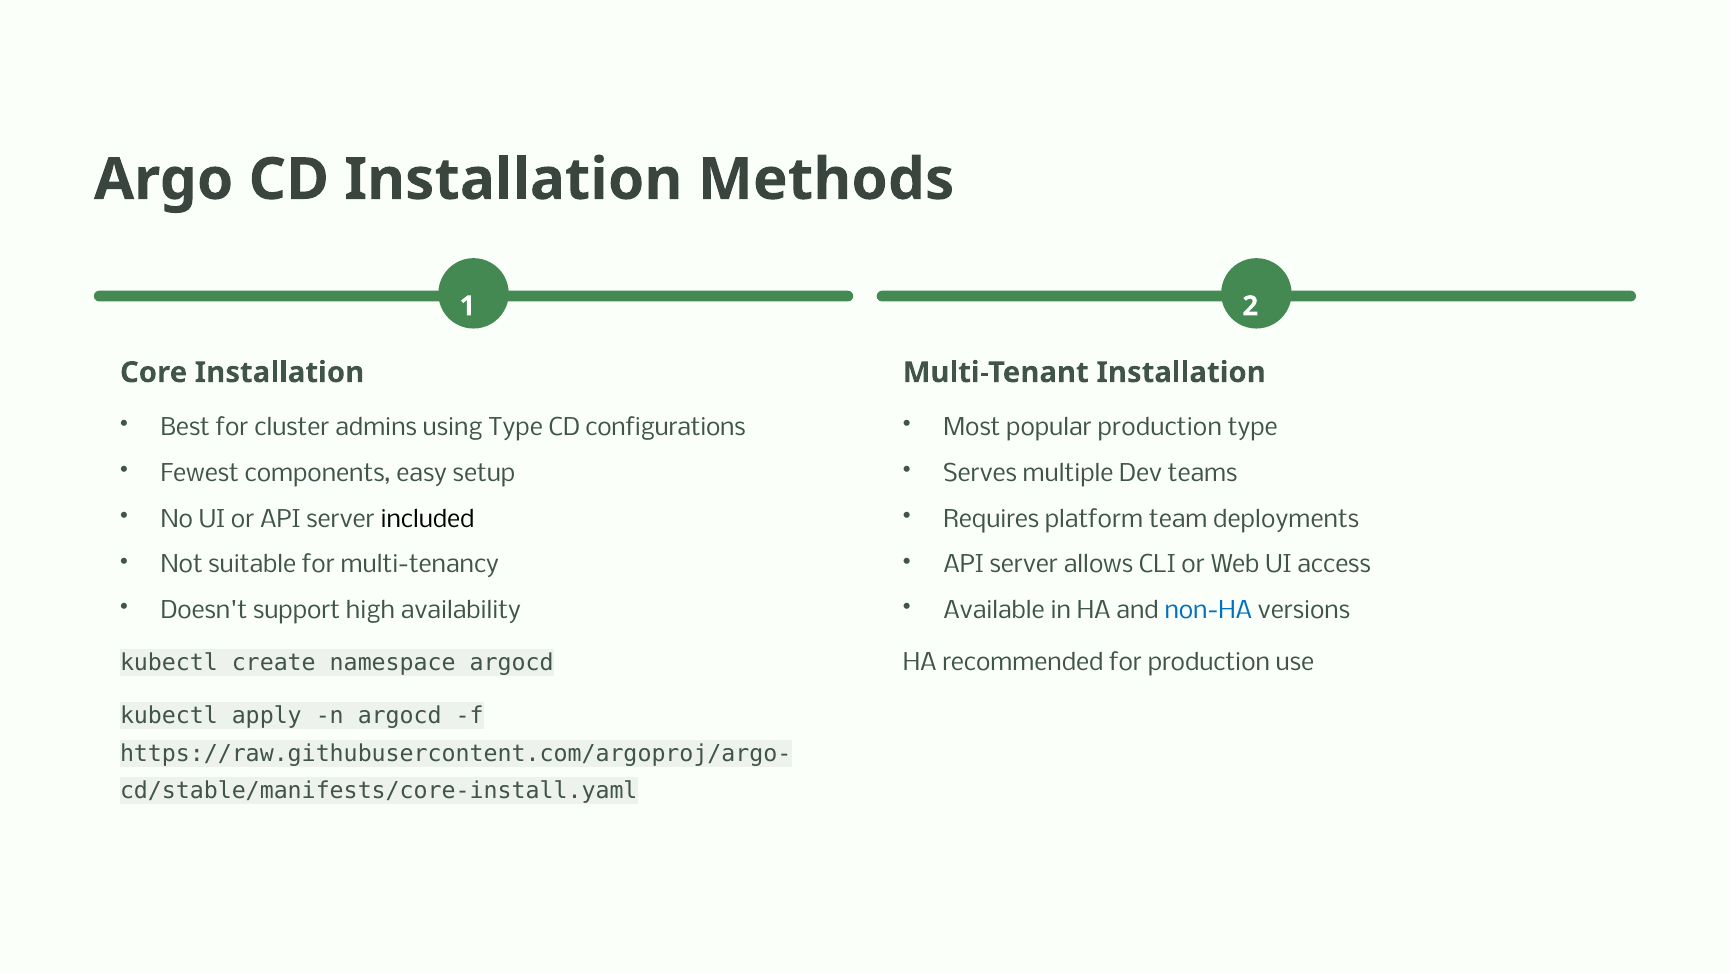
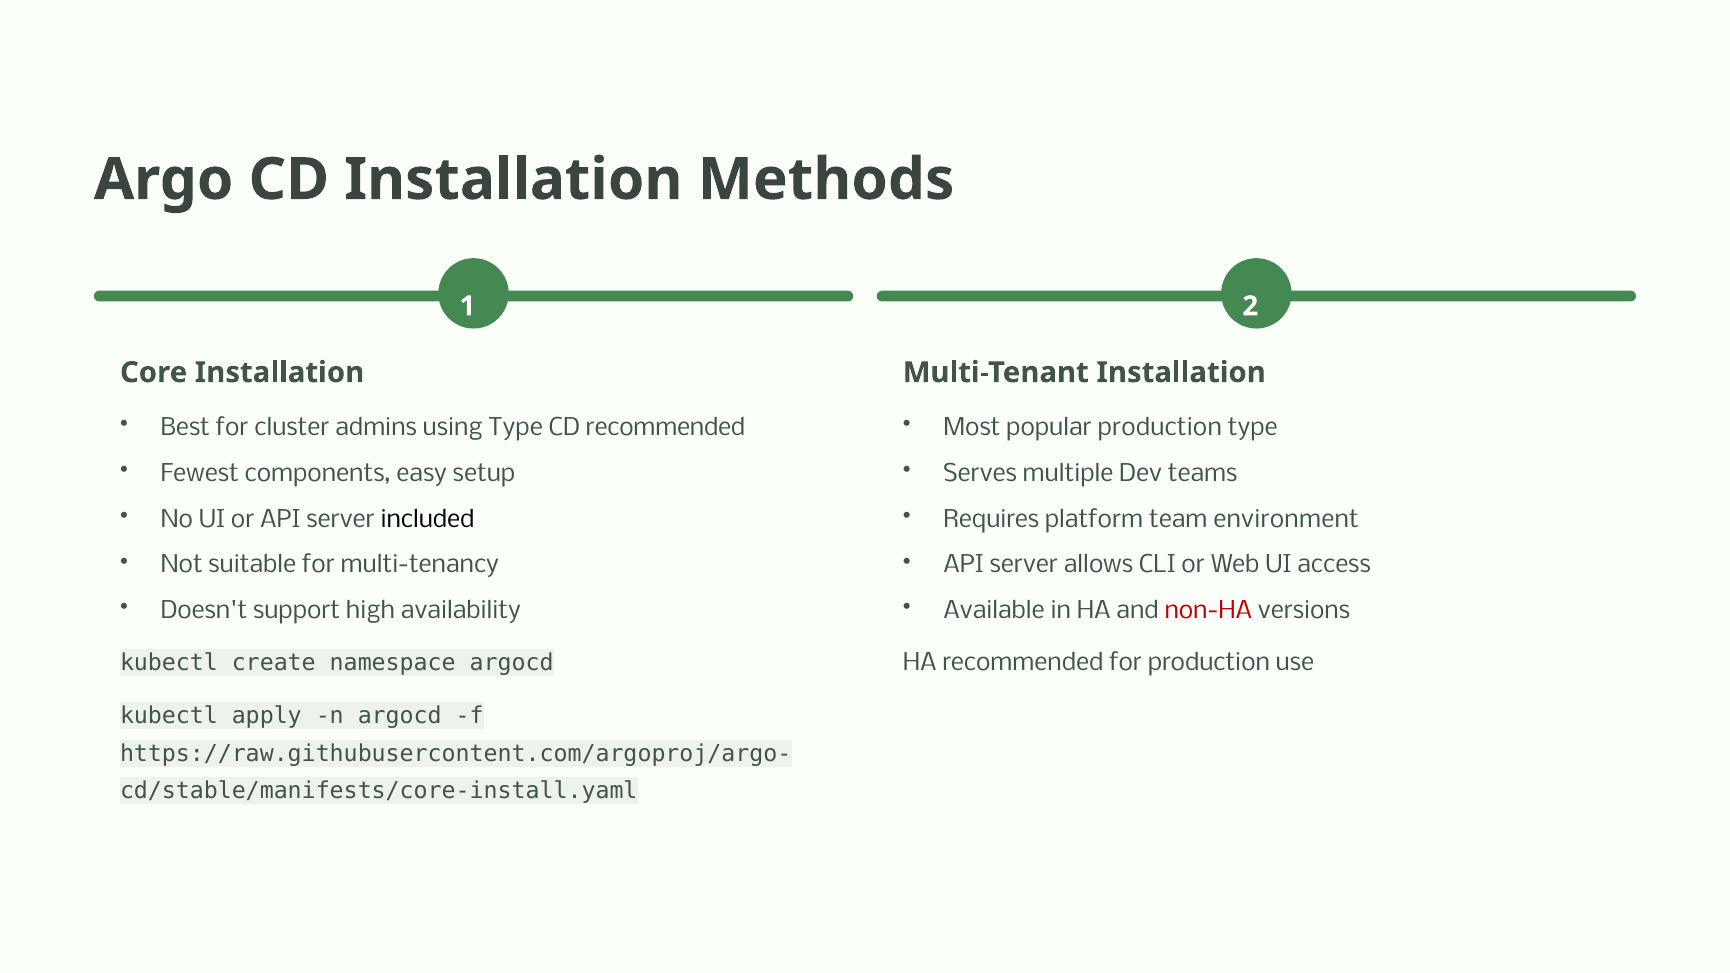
CD configurations: configurations -> recommended
deployments: deployments -> environment
non-HA colour: blue -> red
